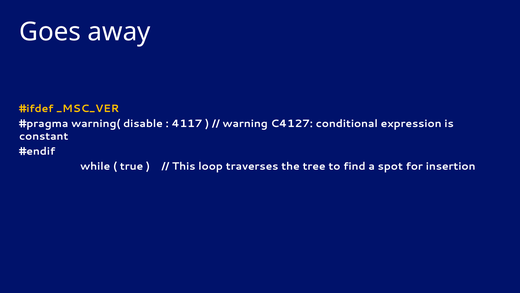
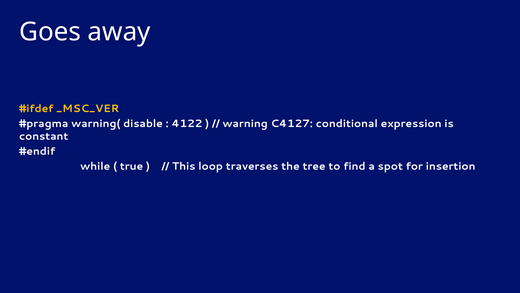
4117: 4117 -> 4122
